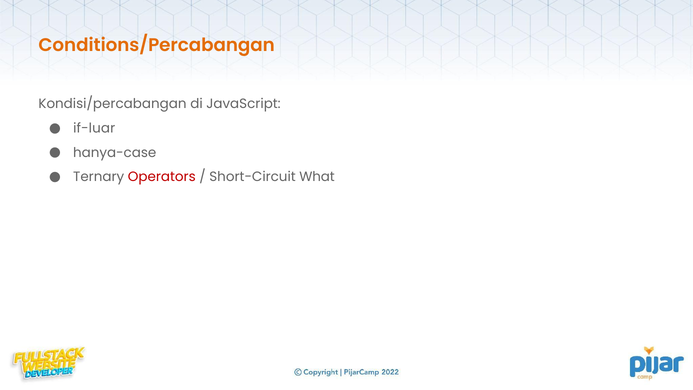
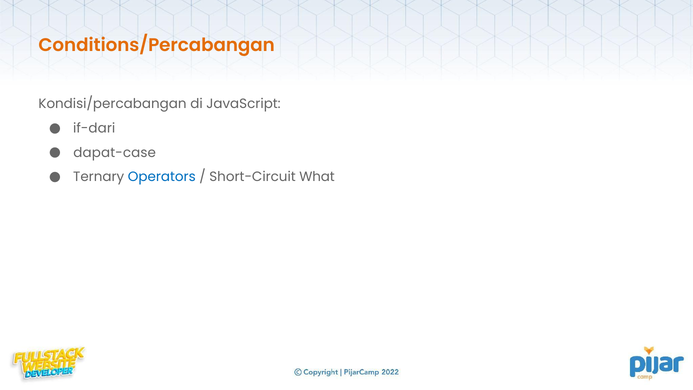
if-luar: if-luar -> if-dari
hanya-case: hanya-case -> dapat-case
Operators colour: red -> blue
